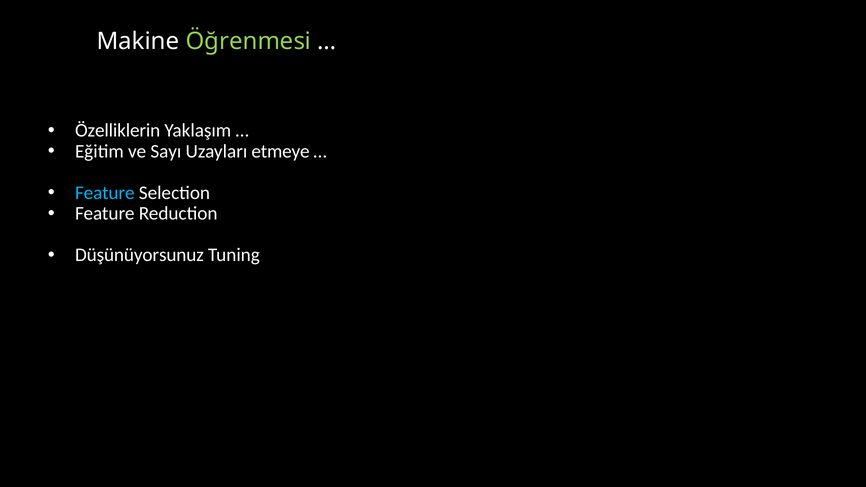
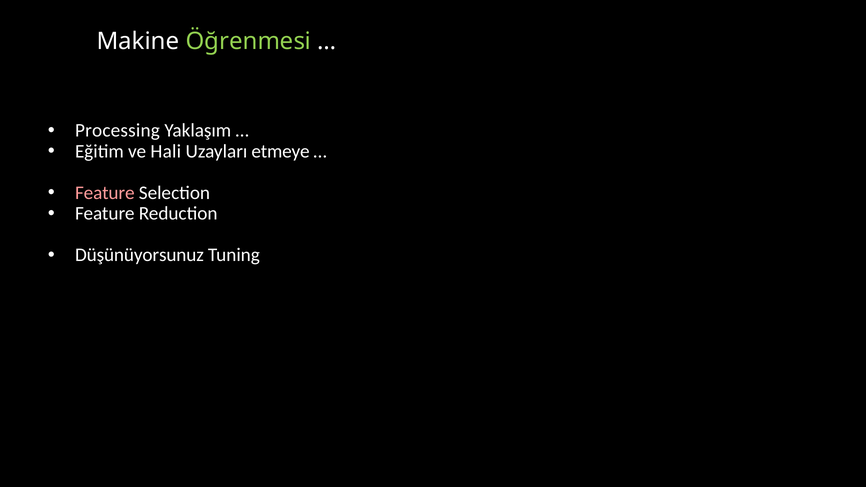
Özelliklerin: Özelliklerin -> Processing
Sayı: Sayı -> Hali
Feature at (105, 193) colour: light blue -> pink
